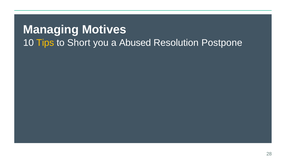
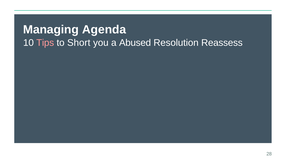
Motives: Motives -> Agenda
Tips colour: yellow -> pink
Postpone: Postpone -> Reassess
